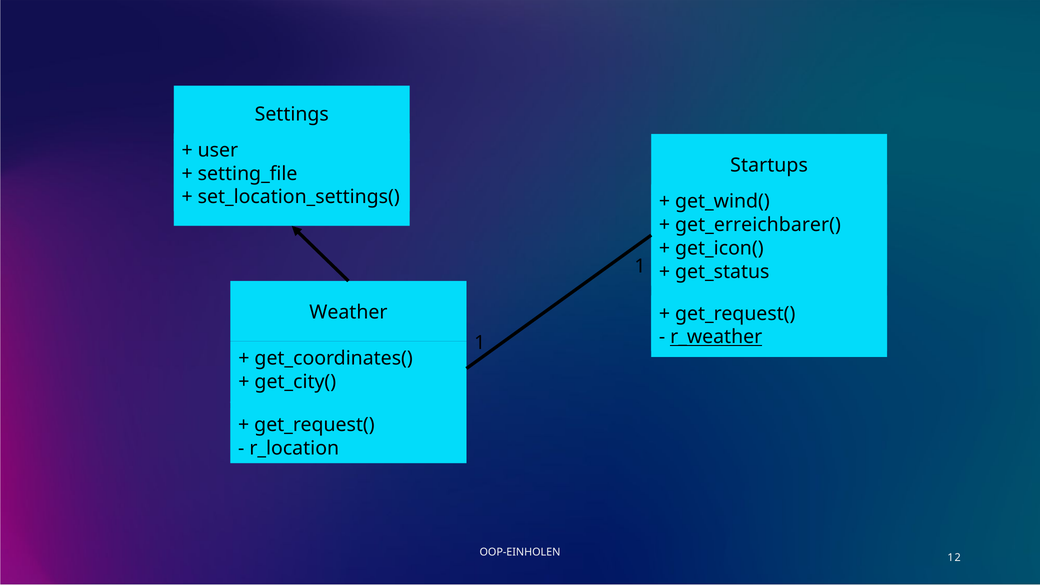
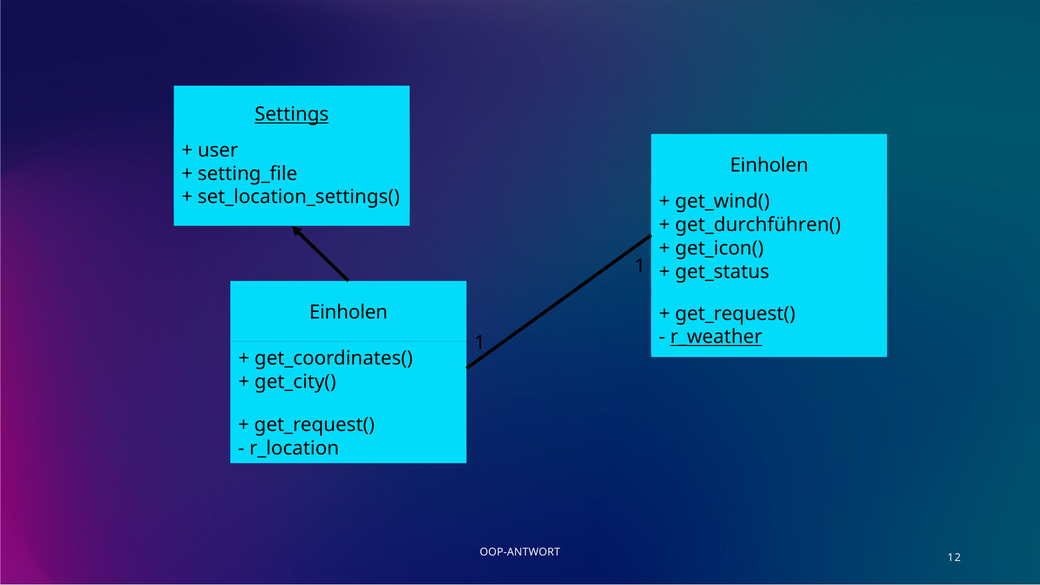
Settings underline: none -> present
Startups at (769, 165): Startups -> Einholen
get_erreichbarer(: get_erreichbarer( -> get_durchführen(
Weather at (348, 312): Weather -> Einholen
OOP-EINHOLEN: OOP-EINHOLEN -> OOP-ANTWORT
